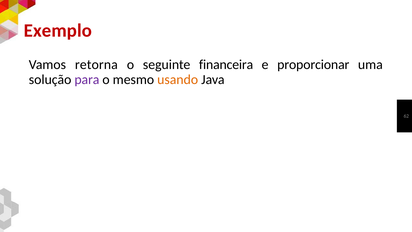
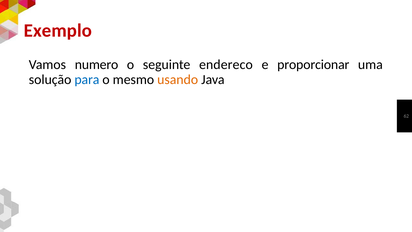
retorna: retorna -> numero
financeira: financeira -> endereco
para colour: purple -> blue
